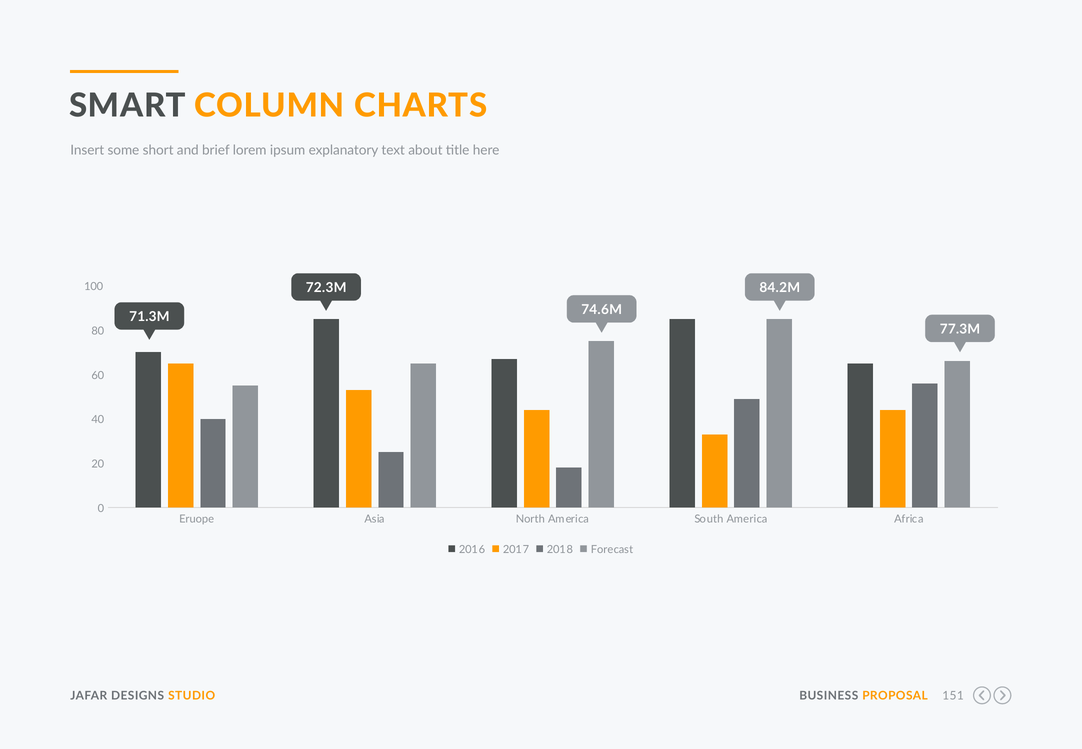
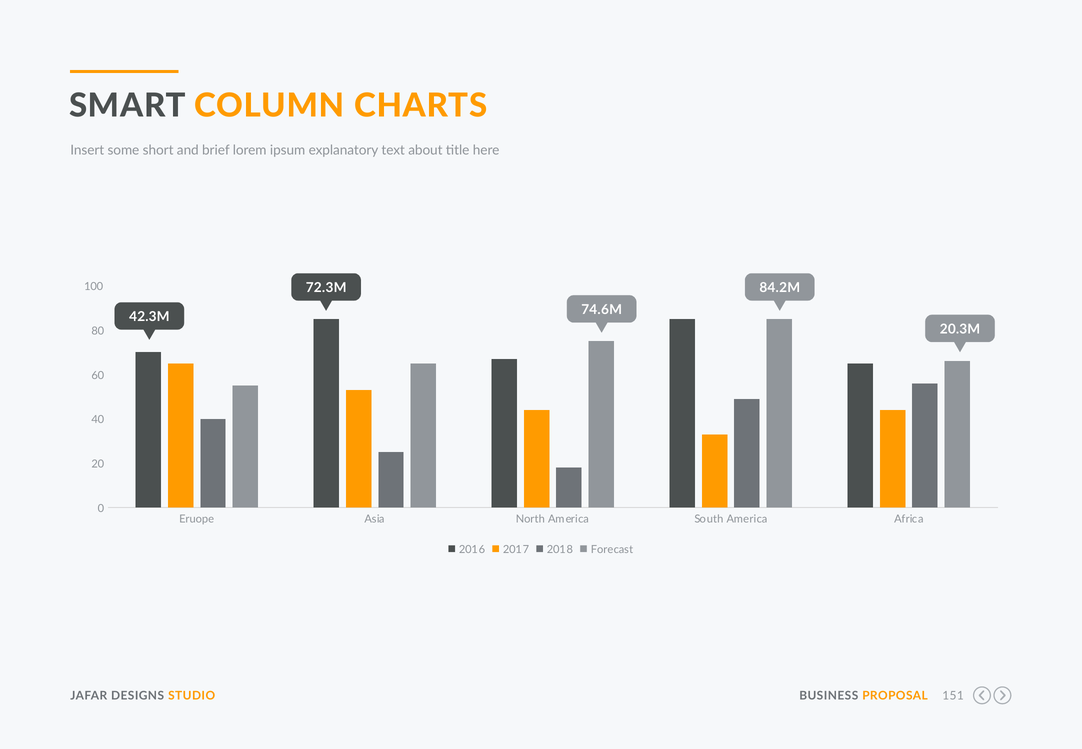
71.3M: 71.3M -> 42.3M
77.3M: 77.3M -> 20.3M
